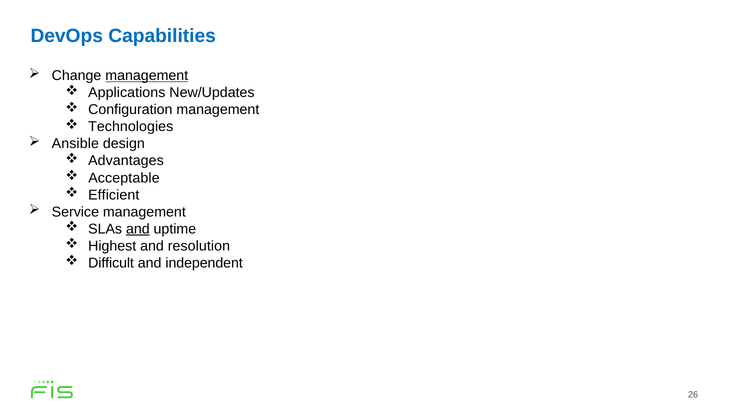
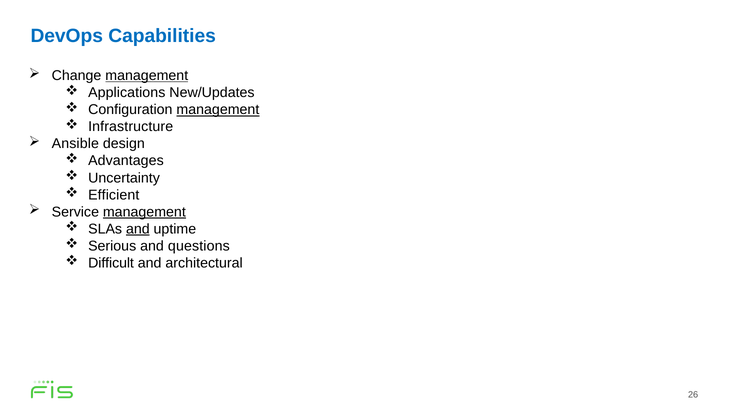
management at (218, 110) underline: none -> present
Technologies: Technologies -> Infrastructure
Acceptable: Acceptable -> Uncertainty
management at (144, 212) underline: none -> present
Highest: Highest -> Serious
resolution: resolution -> questions
independent: independent -> architectural
